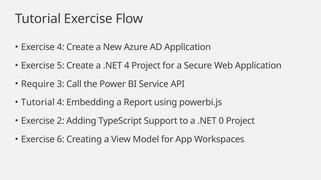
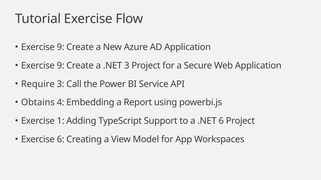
4 at (61, 47): 4 -> 9
5 at (61, 66): 5 -> 9
.NET 4: 4 -> 3
Tutorial at (38, 103): Tutorial -> Obtains
2: 2 -> 1
.NET 0: 0 -> 6
